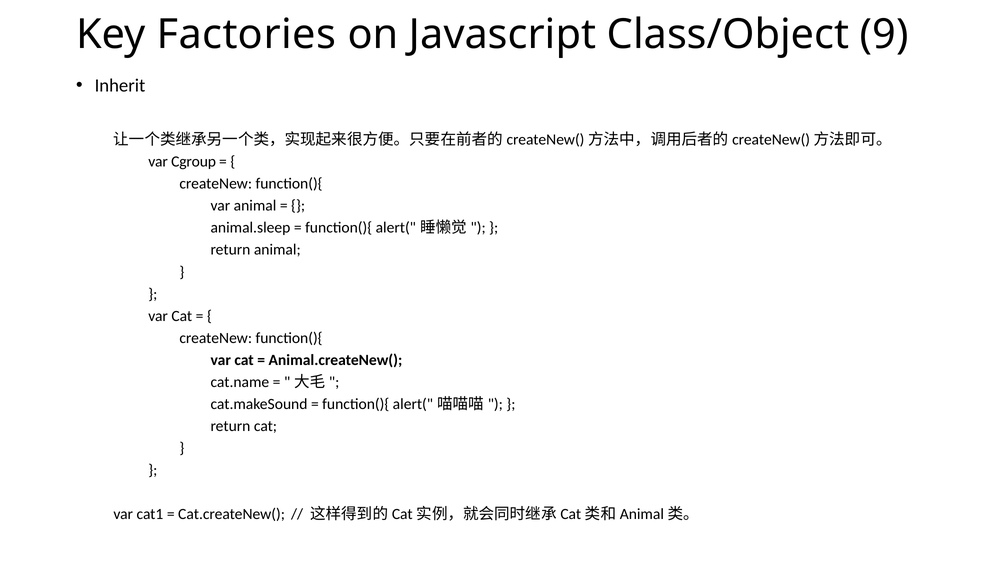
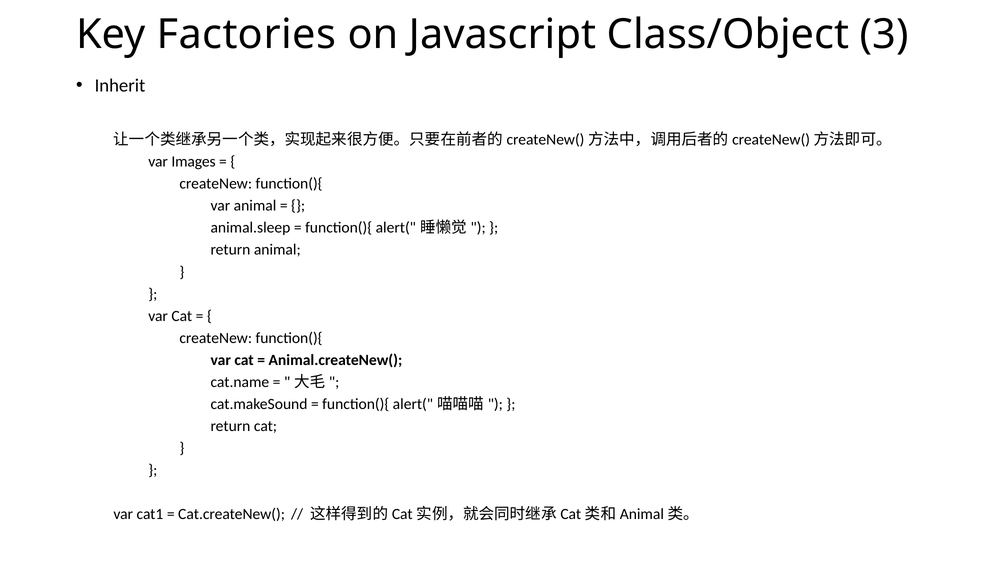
9: 9 -> 3
Cgroup: Cgroup -> Images
